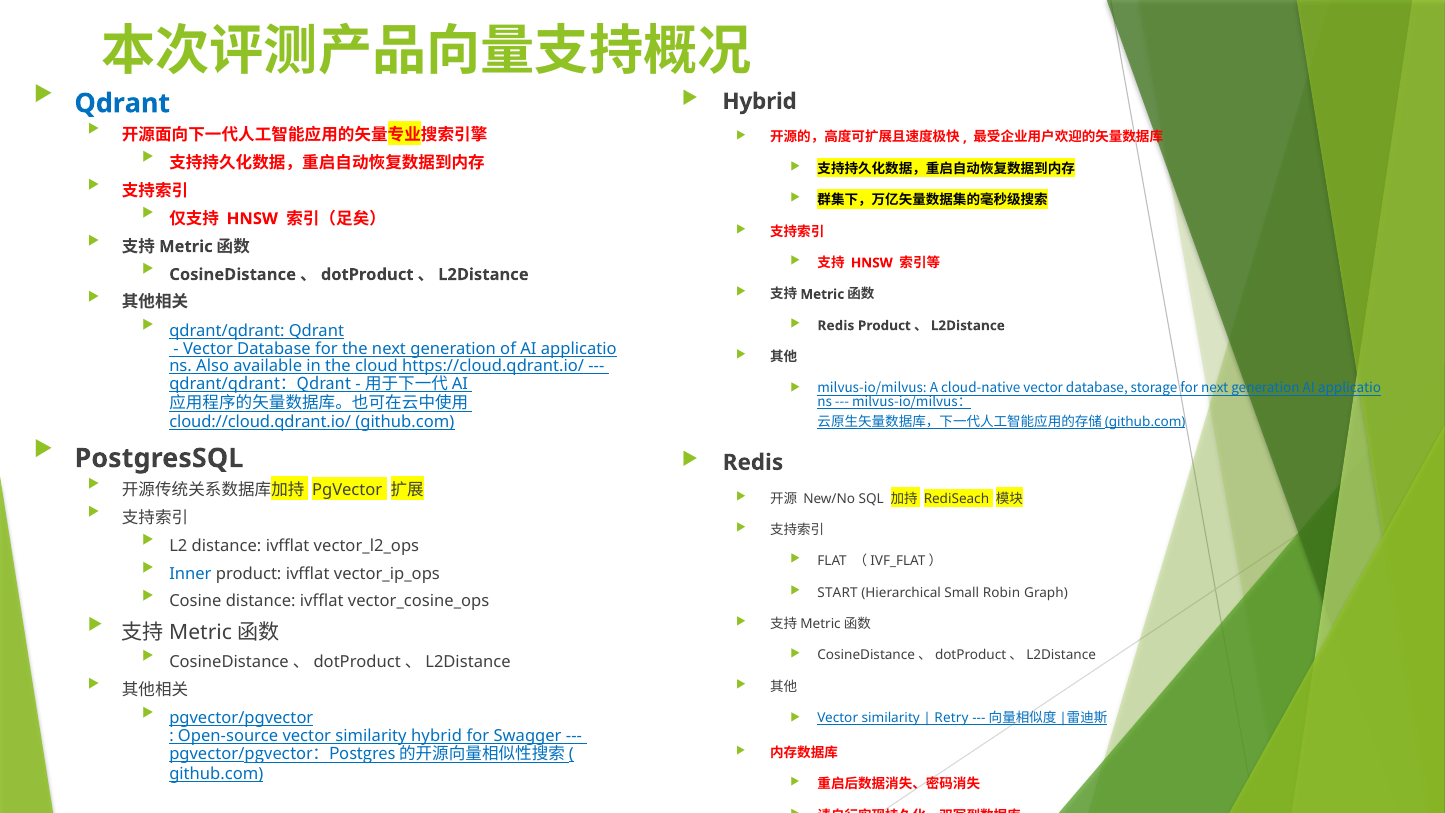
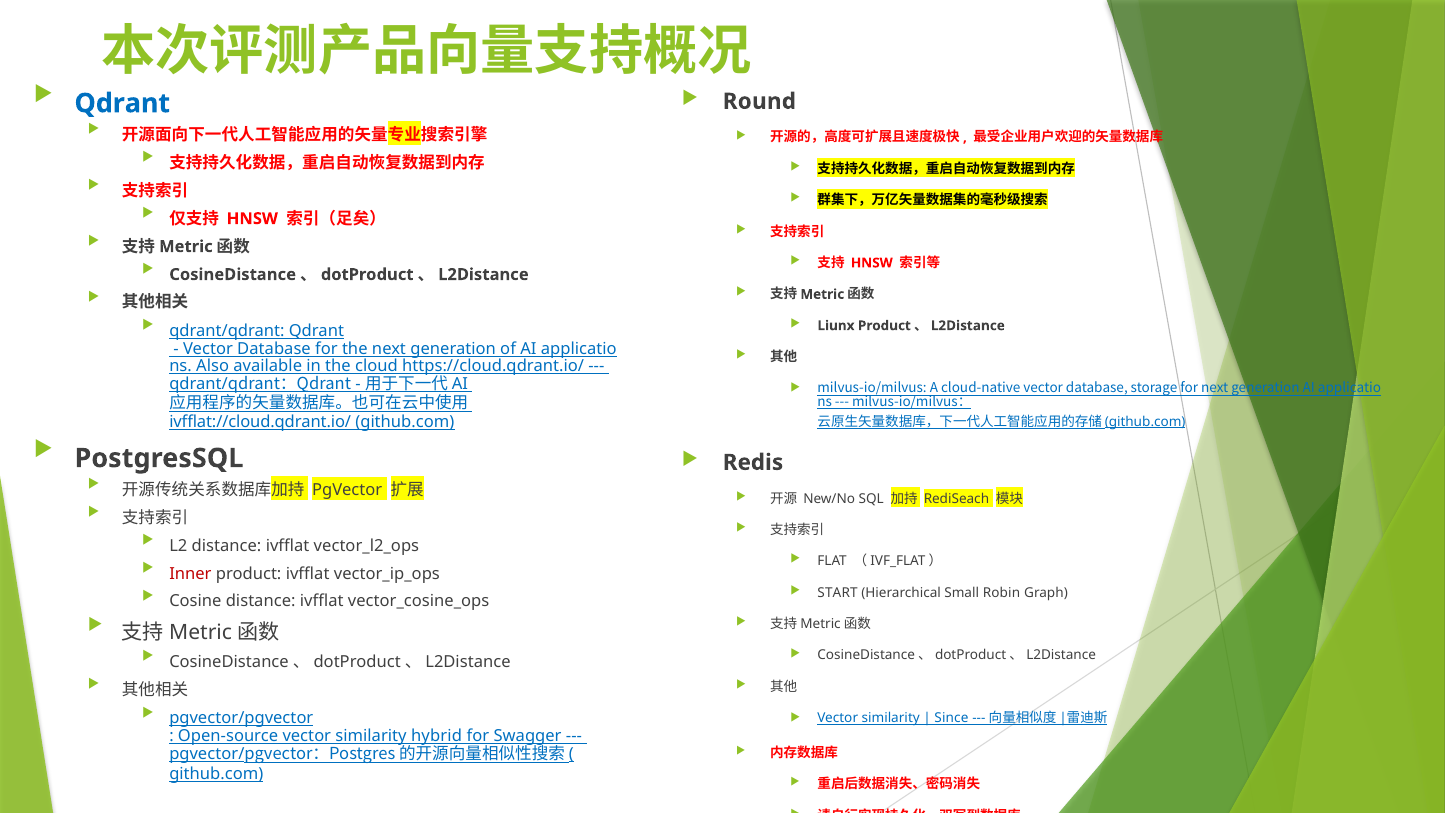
Hybrid at (760, 101): Hybrid -> Round
Redis at (836, 326): Redis -> Liunx
cloud://cloud.qdrant.io/: cloud://cloud.qdrant.io/ -> ivfflat://cloud.qdrant.io/
Inner colour: blue -> red
Retry: Retry -> Since
